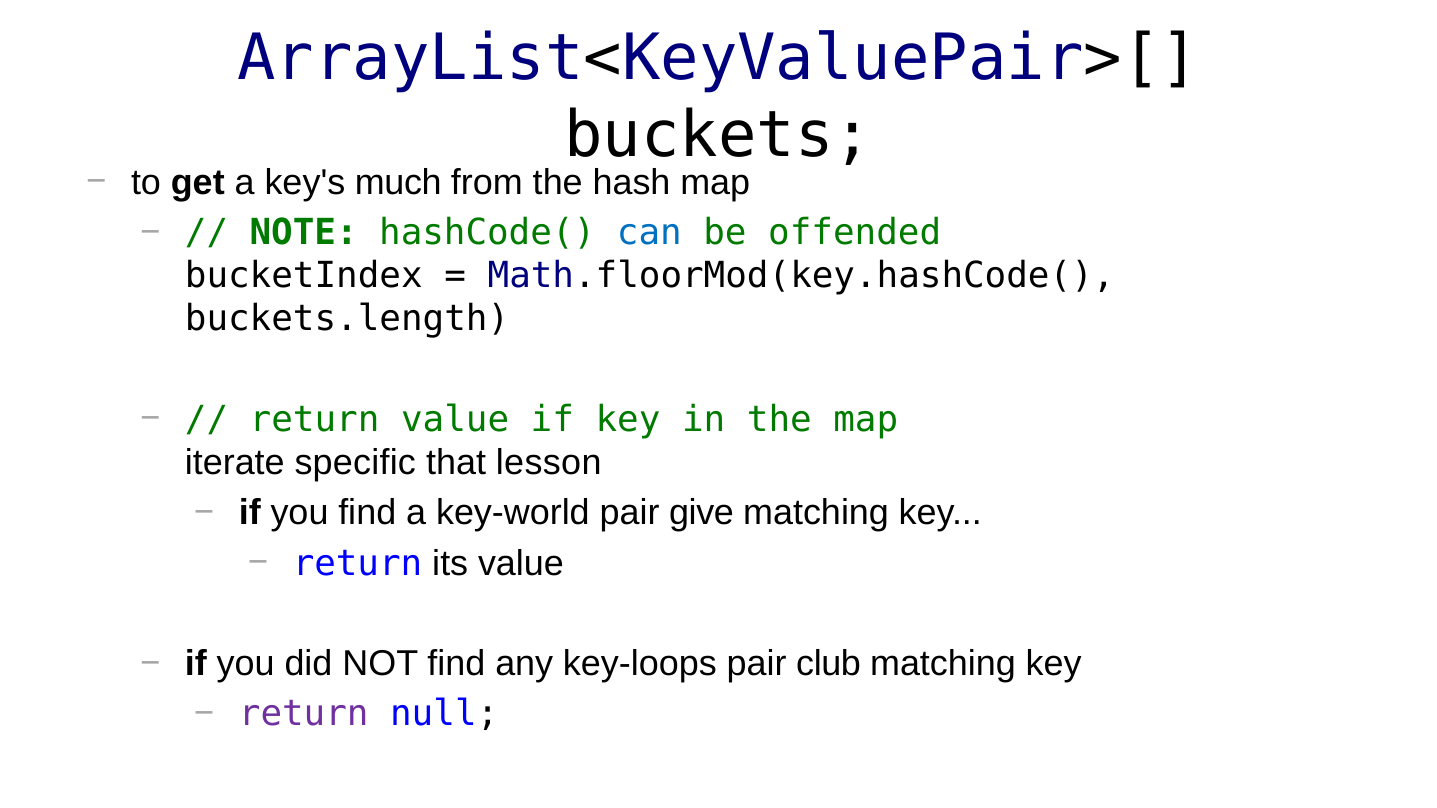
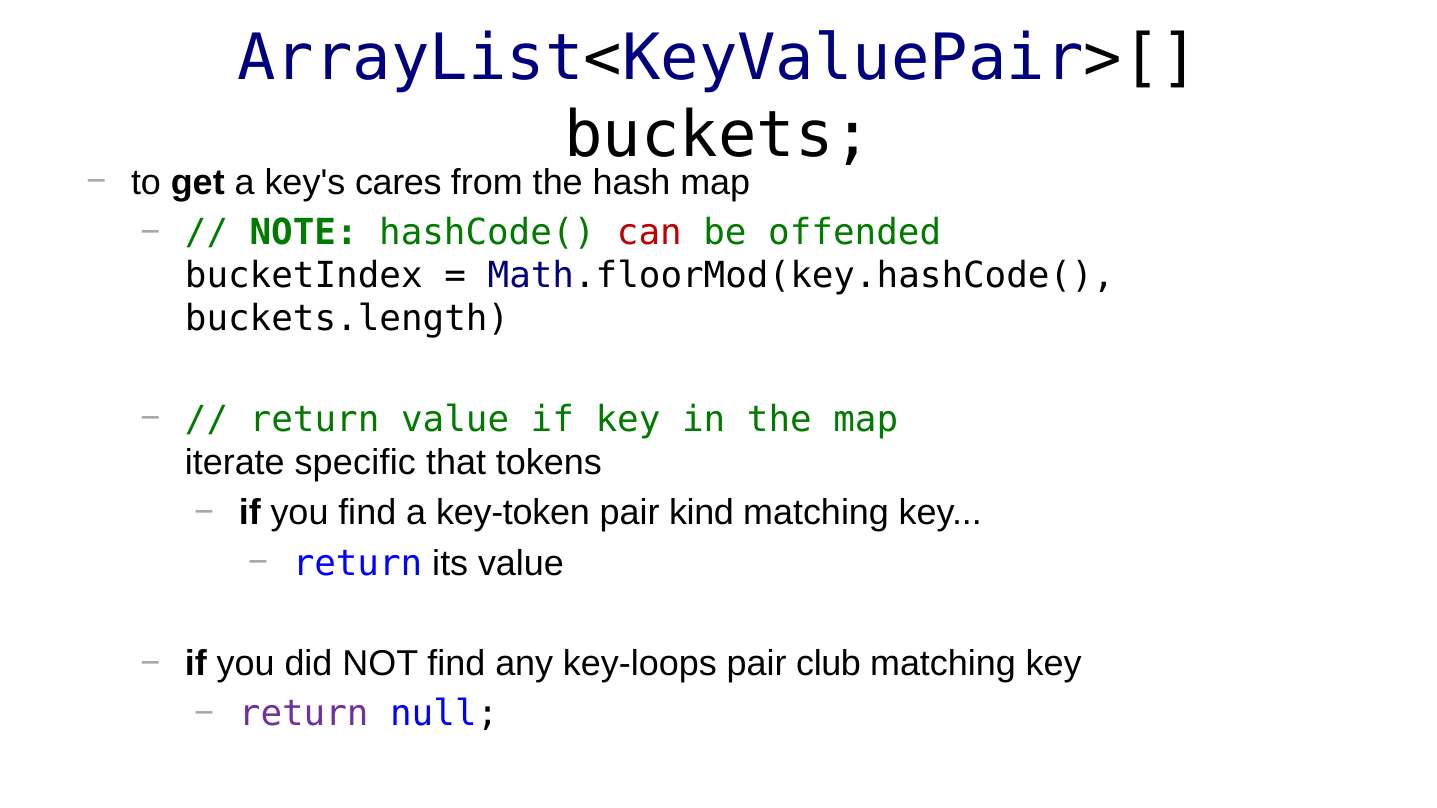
much: much -> cares
can colour: blue -> red
lesson: lesson -> tokens
key-world: key-world -> key-token
give: give -> kind
